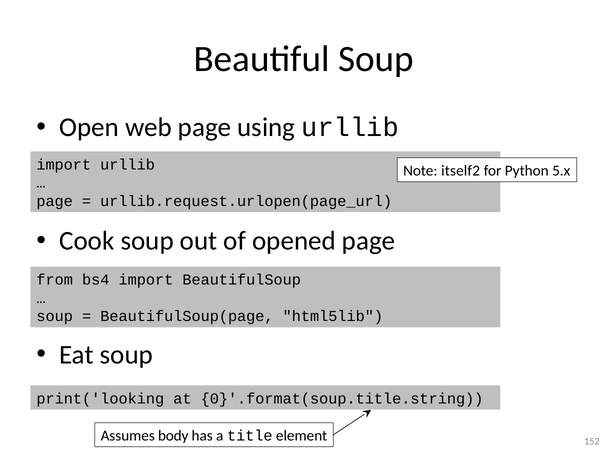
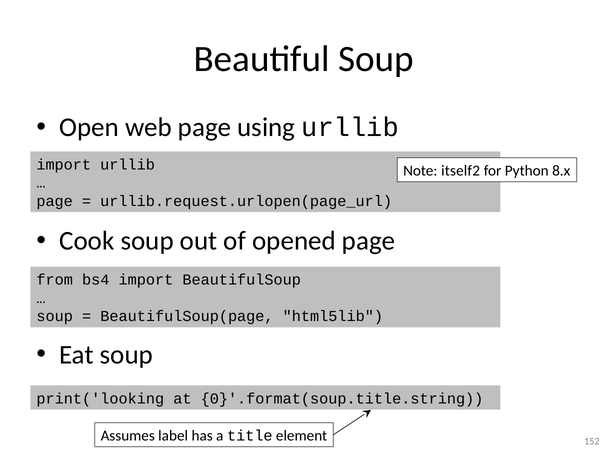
5.x: 5.x -> 8.x
body: body -> label
